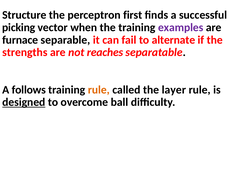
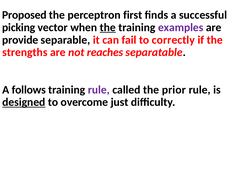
Structure: Structure -> Proposed
the at (108, 27) underline: none -> present
furnace: furnace -> provide
alternate: alternate -> correctly
rule at (99, 90) colour: orange -> purple
layer: layer -> prior
ball: ball -> just
